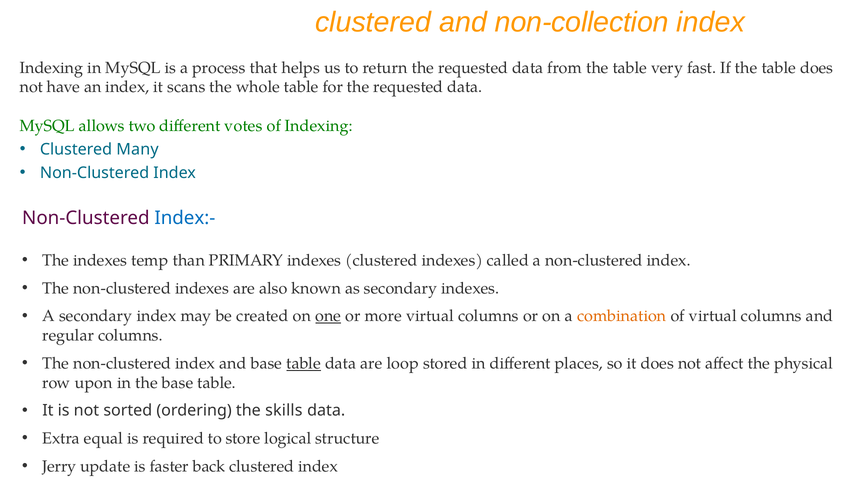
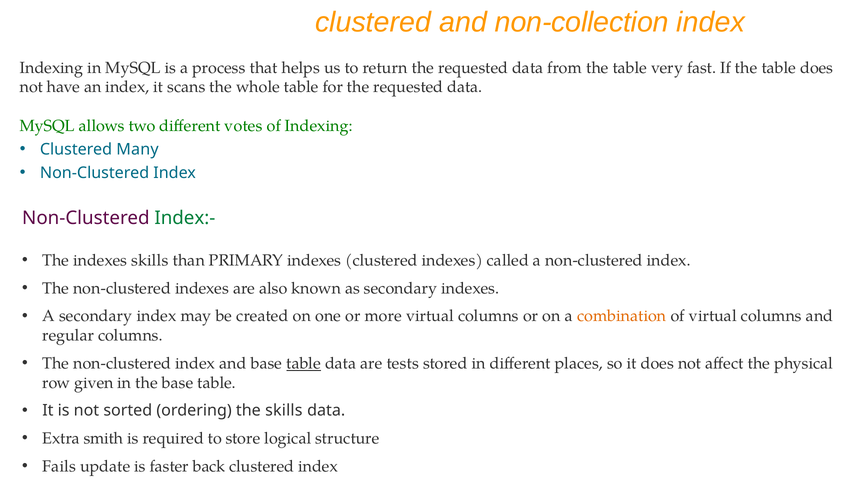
Index:- colour: blue -> green
indexes temp: temp -> skills
one underline: present -> none
loop: loop -> tests
upon: upon -> given
equal: equal -> smith
Jerry: Jerry -> Fails
